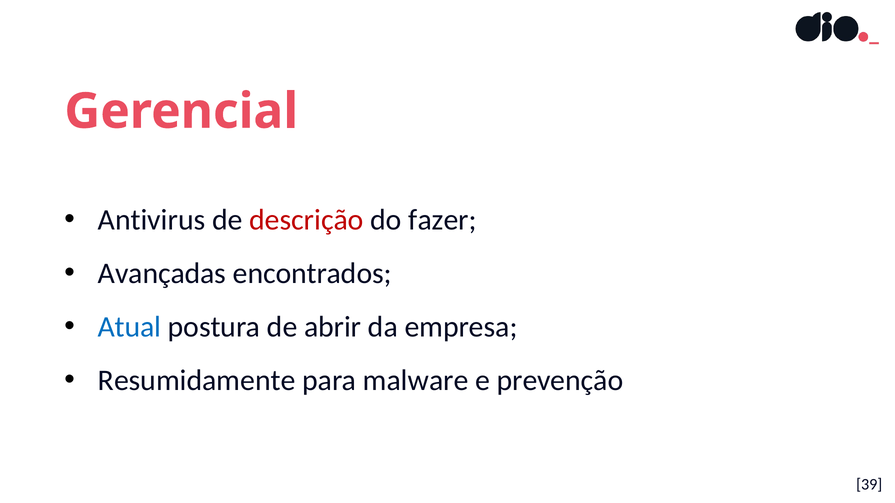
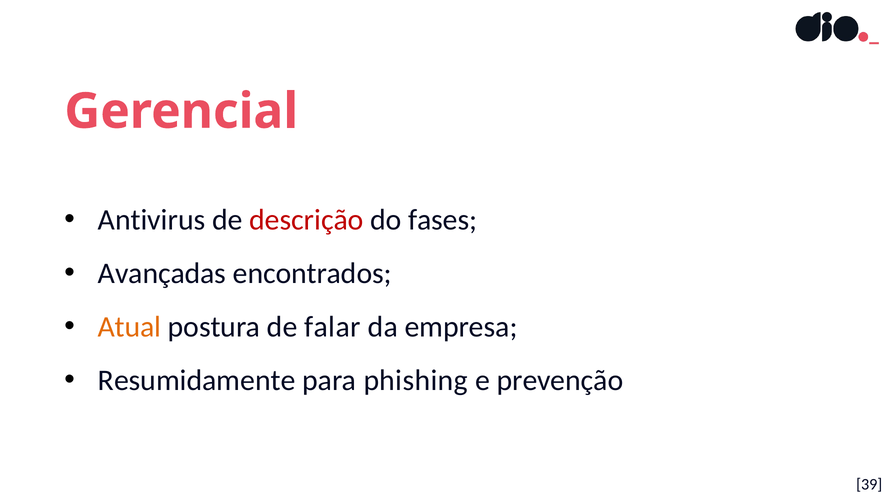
fazer: fazer -> fases
Atual colour: blue -> orange
abrir: abrir -> falar
malware: malware -> phishing
